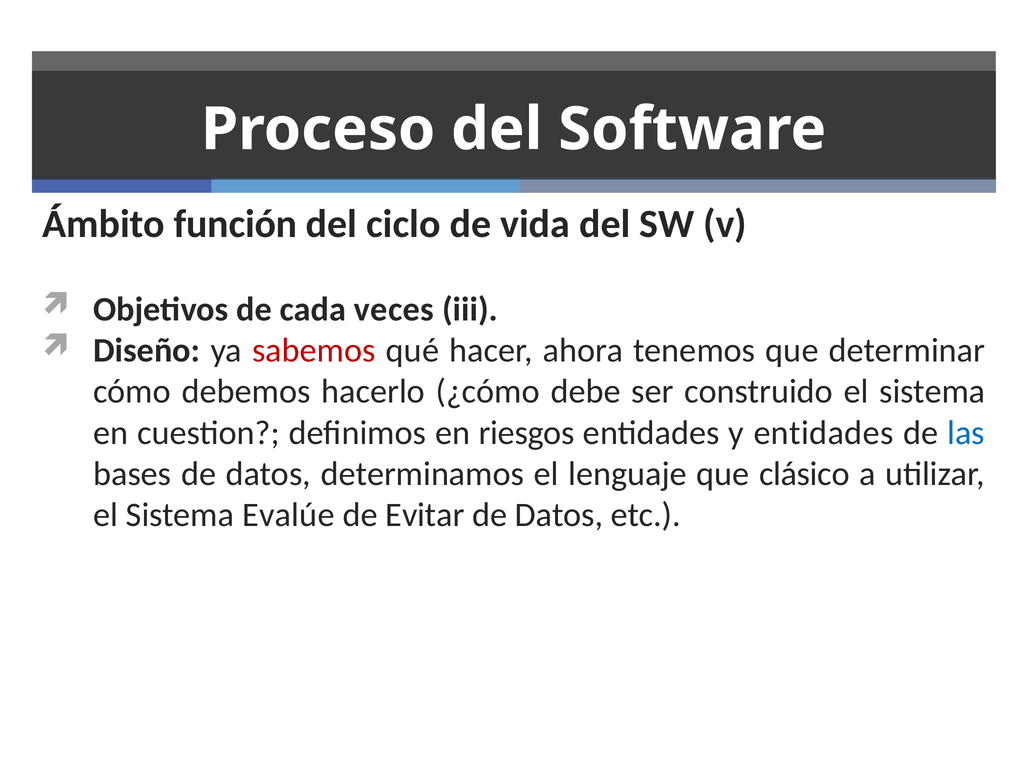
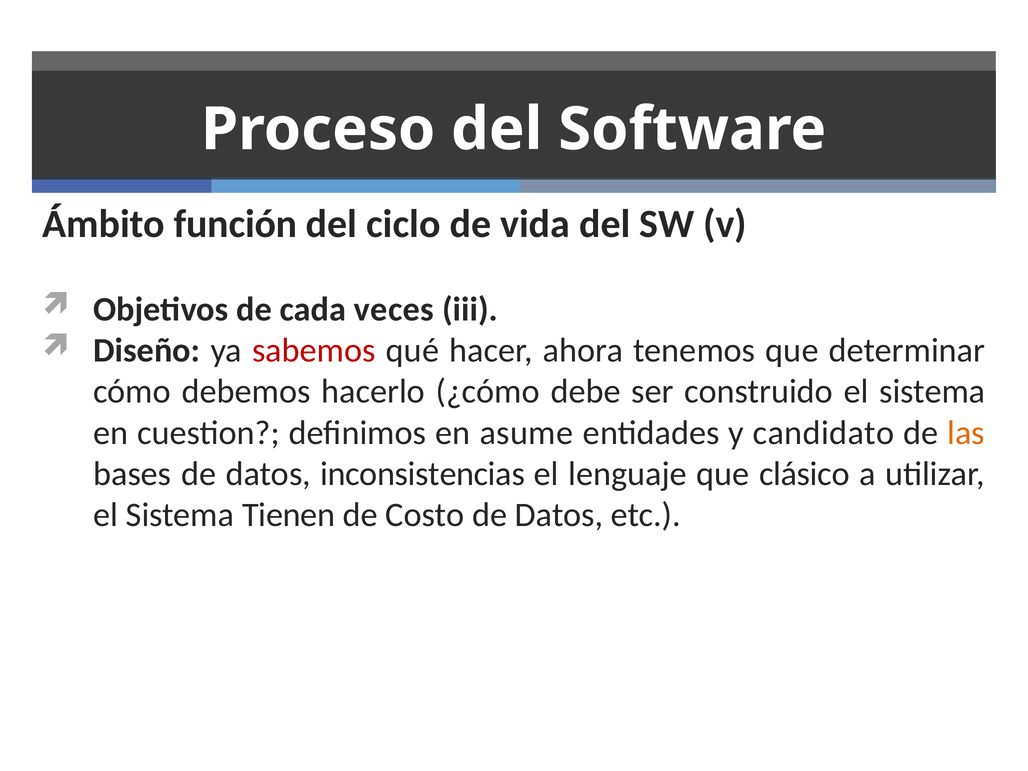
riesgos: riesgos -> asume
y entidades: entidades -> candidato
las colour: blue -> orange
determinamos: determinamos -> inconsistencias
Evalúe: Evalúe -> Tienen
Evitar: Evitar -> Costo
